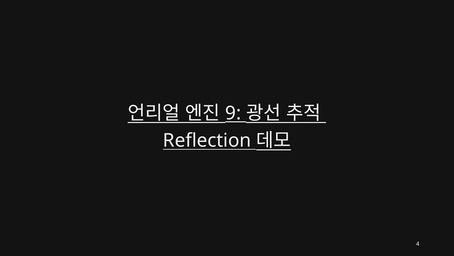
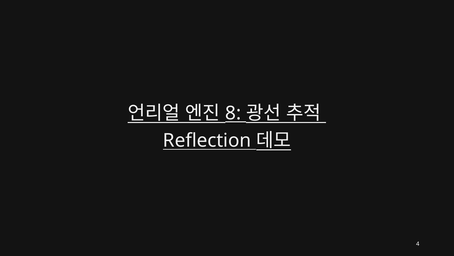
9: 9 -> 8
